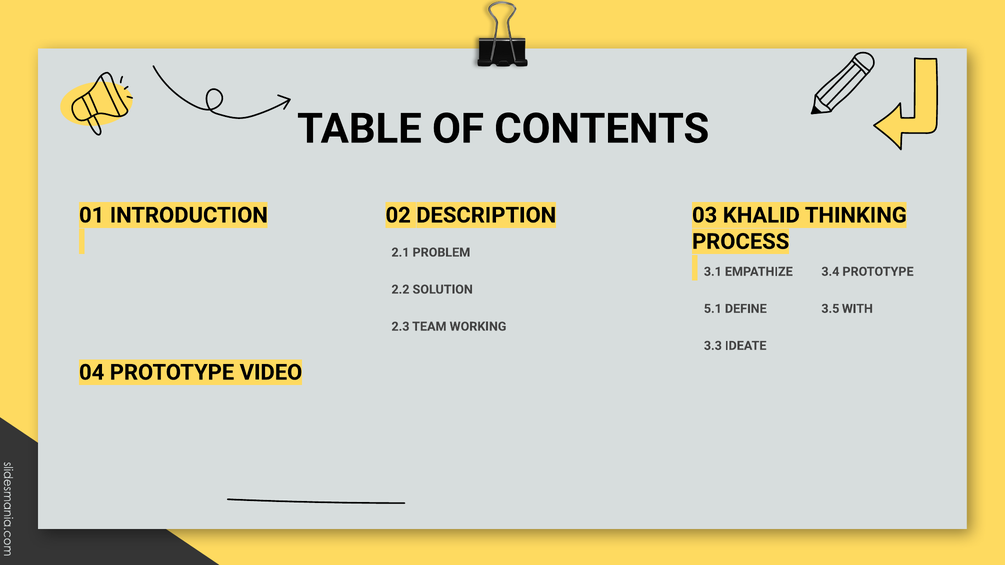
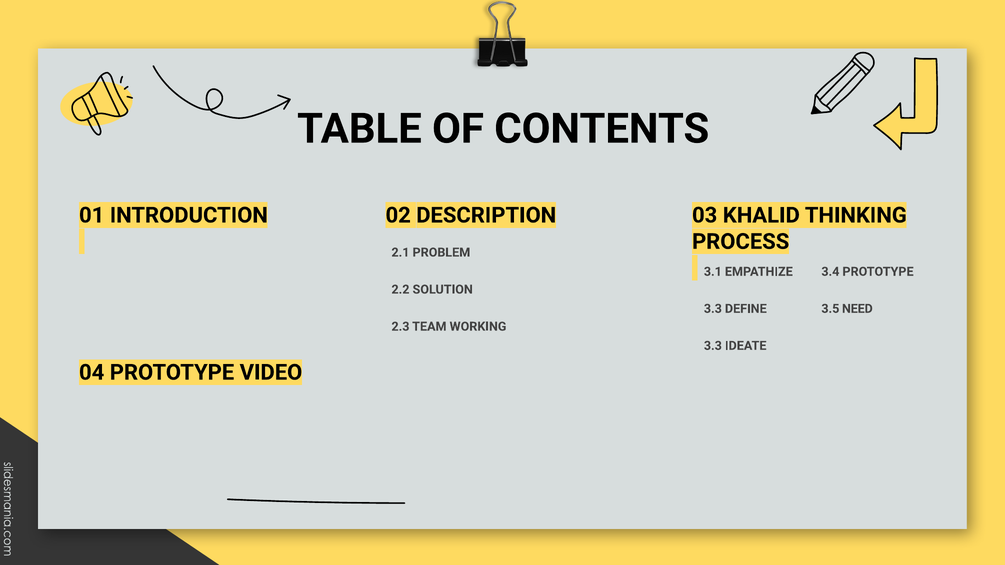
5.1 at (713, 309): 5.1 -> 3.3
WITH: WITH -> NEED
